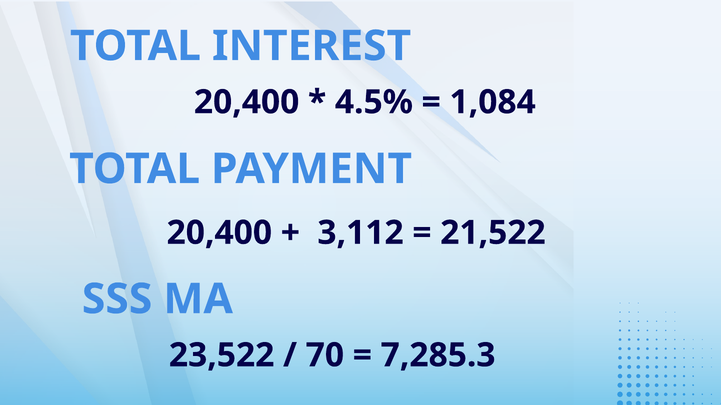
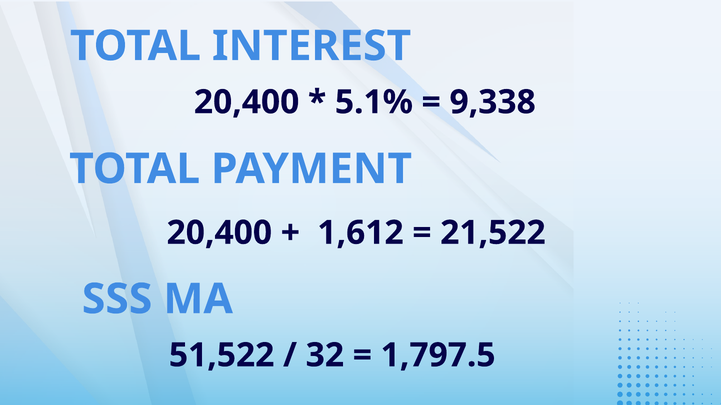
4.5%: 4.5% -> 5.1%
1,084: 1,084 -> 9,338
3,112: 3,112 -> 1,612
23,522: 23,522 -> 51,522
70: 70 -> 32
7,285.3: 7,285.3 -> 1,797.5
